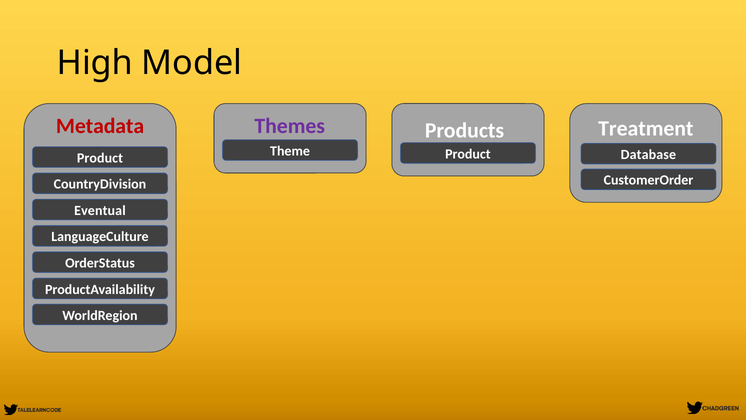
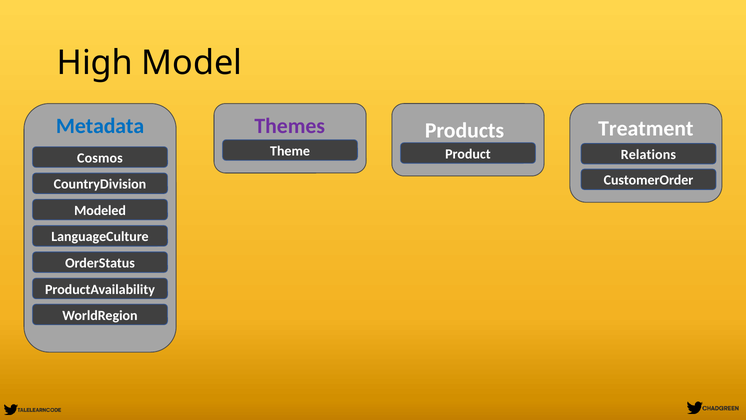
Metadata colour: red -> blue
Database: Database -> Relations
Product at (100, 158): Product -> Cosmos
Eventual: Eventual -> Modeled
